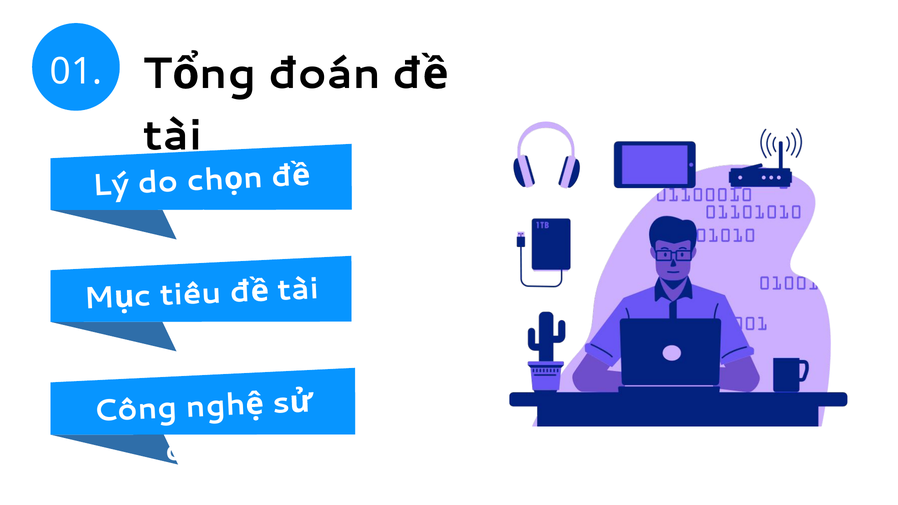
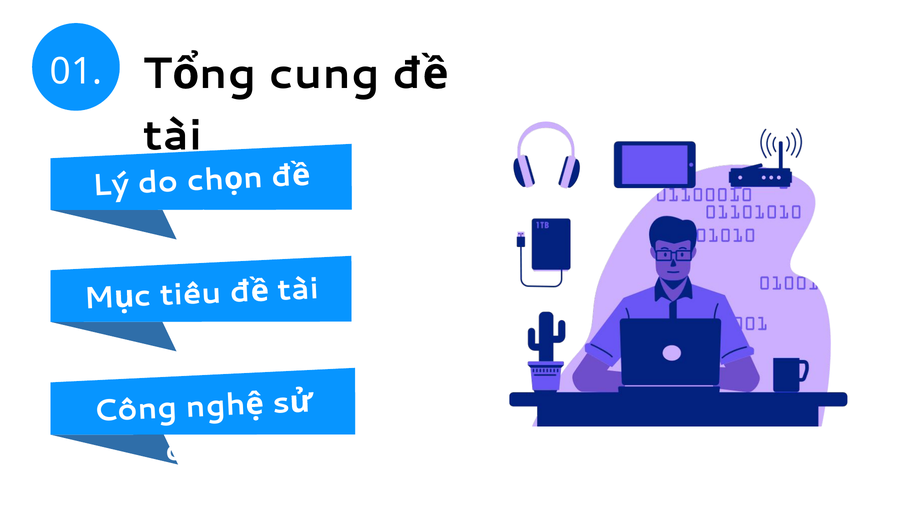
đoán: đoán -> cung
